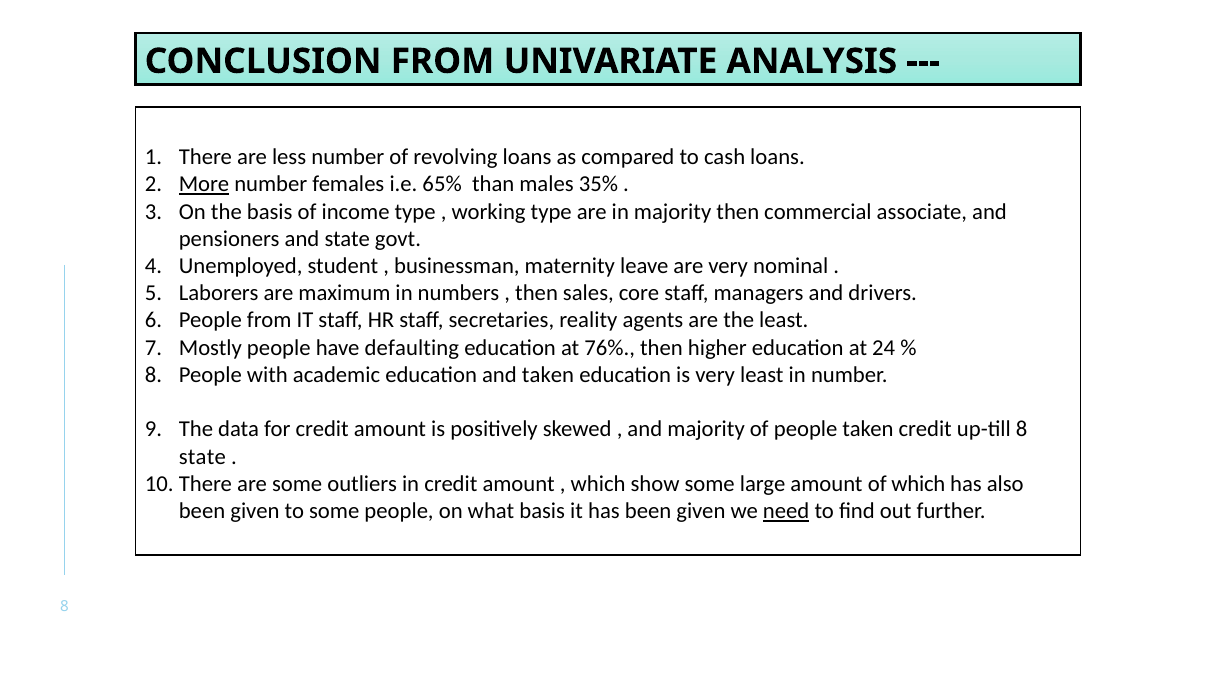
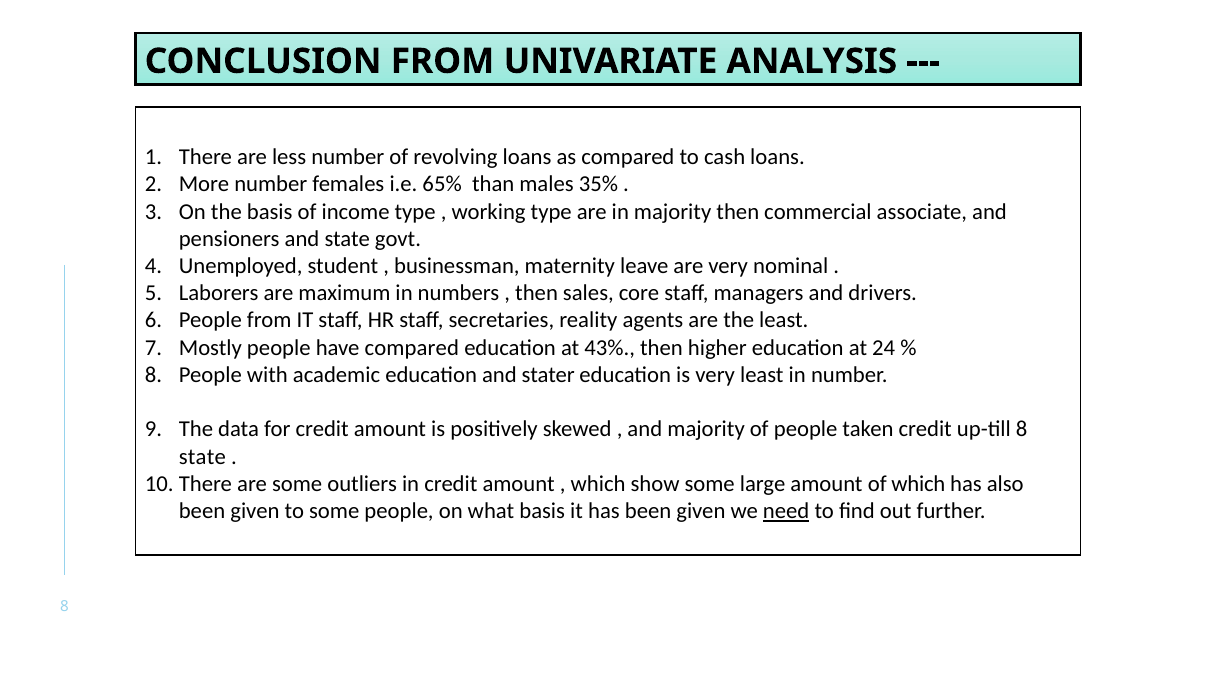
More underline: present -> none
have defaulting: defaulting -> compared
76%: 76% -> 43%
and taken: taken -> stater
